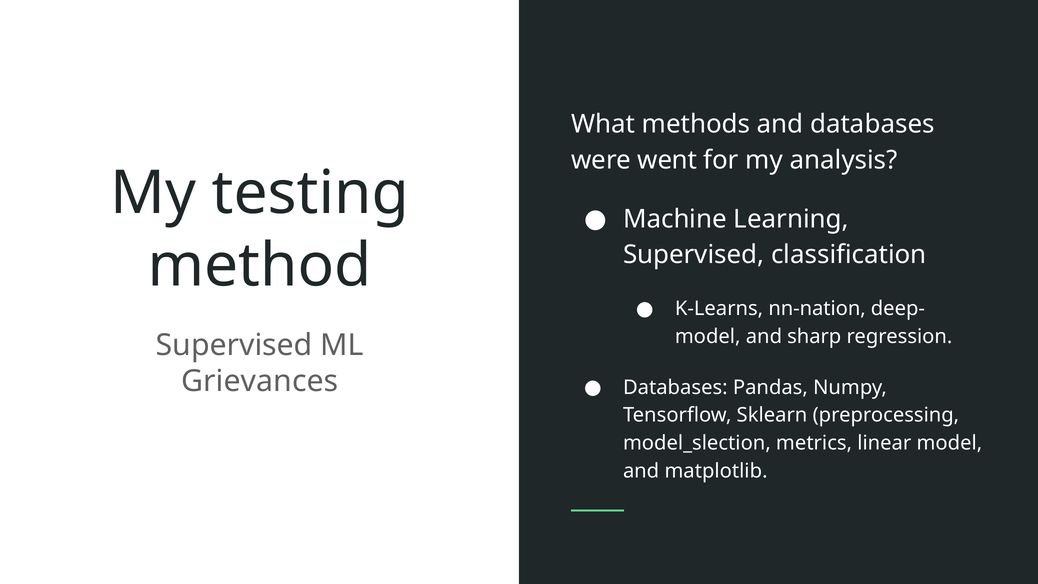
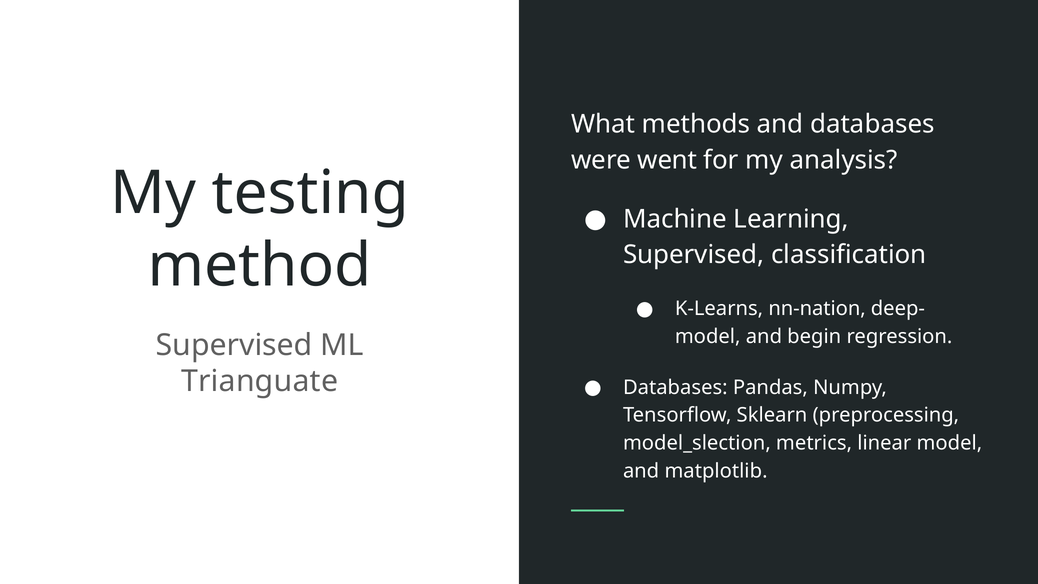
sharp: sharp -> begin
Grievances: Grievances -> Trianguate
